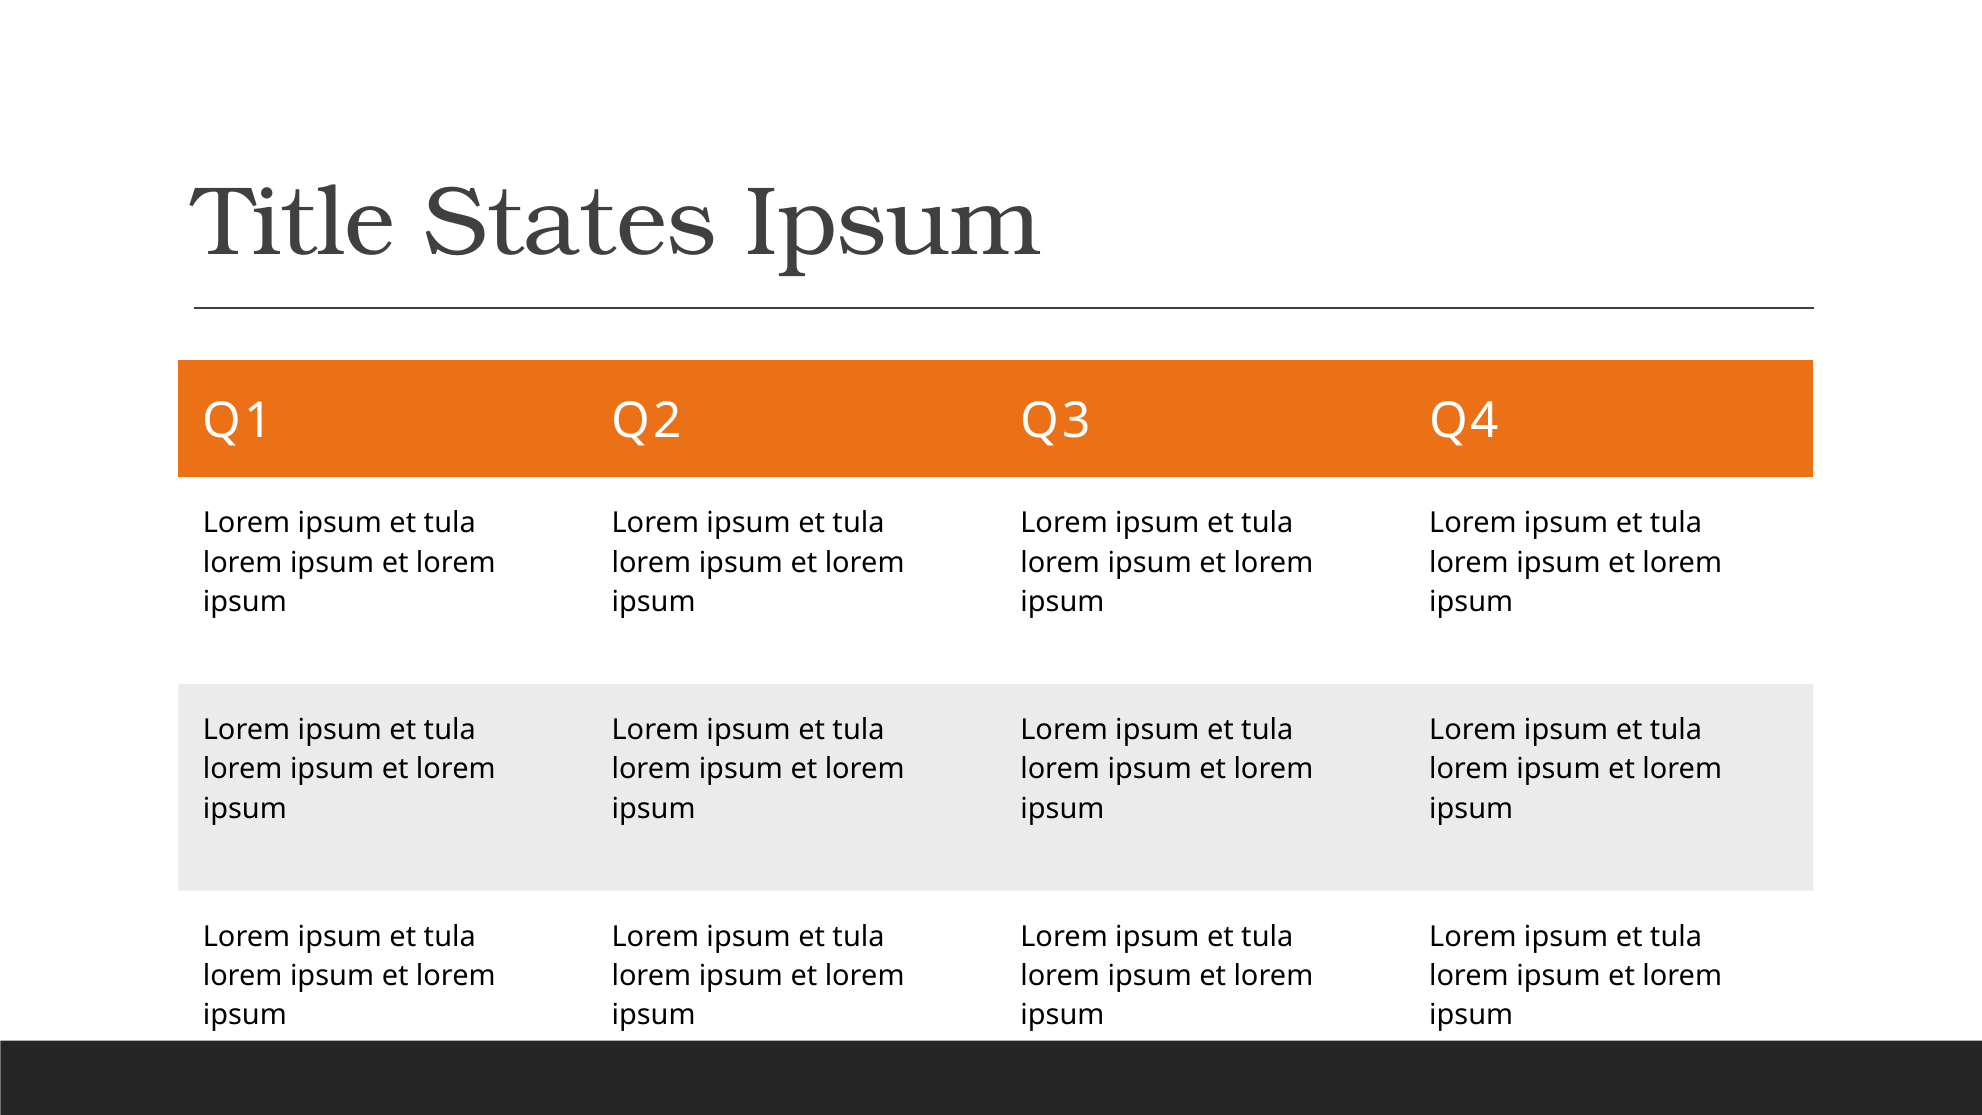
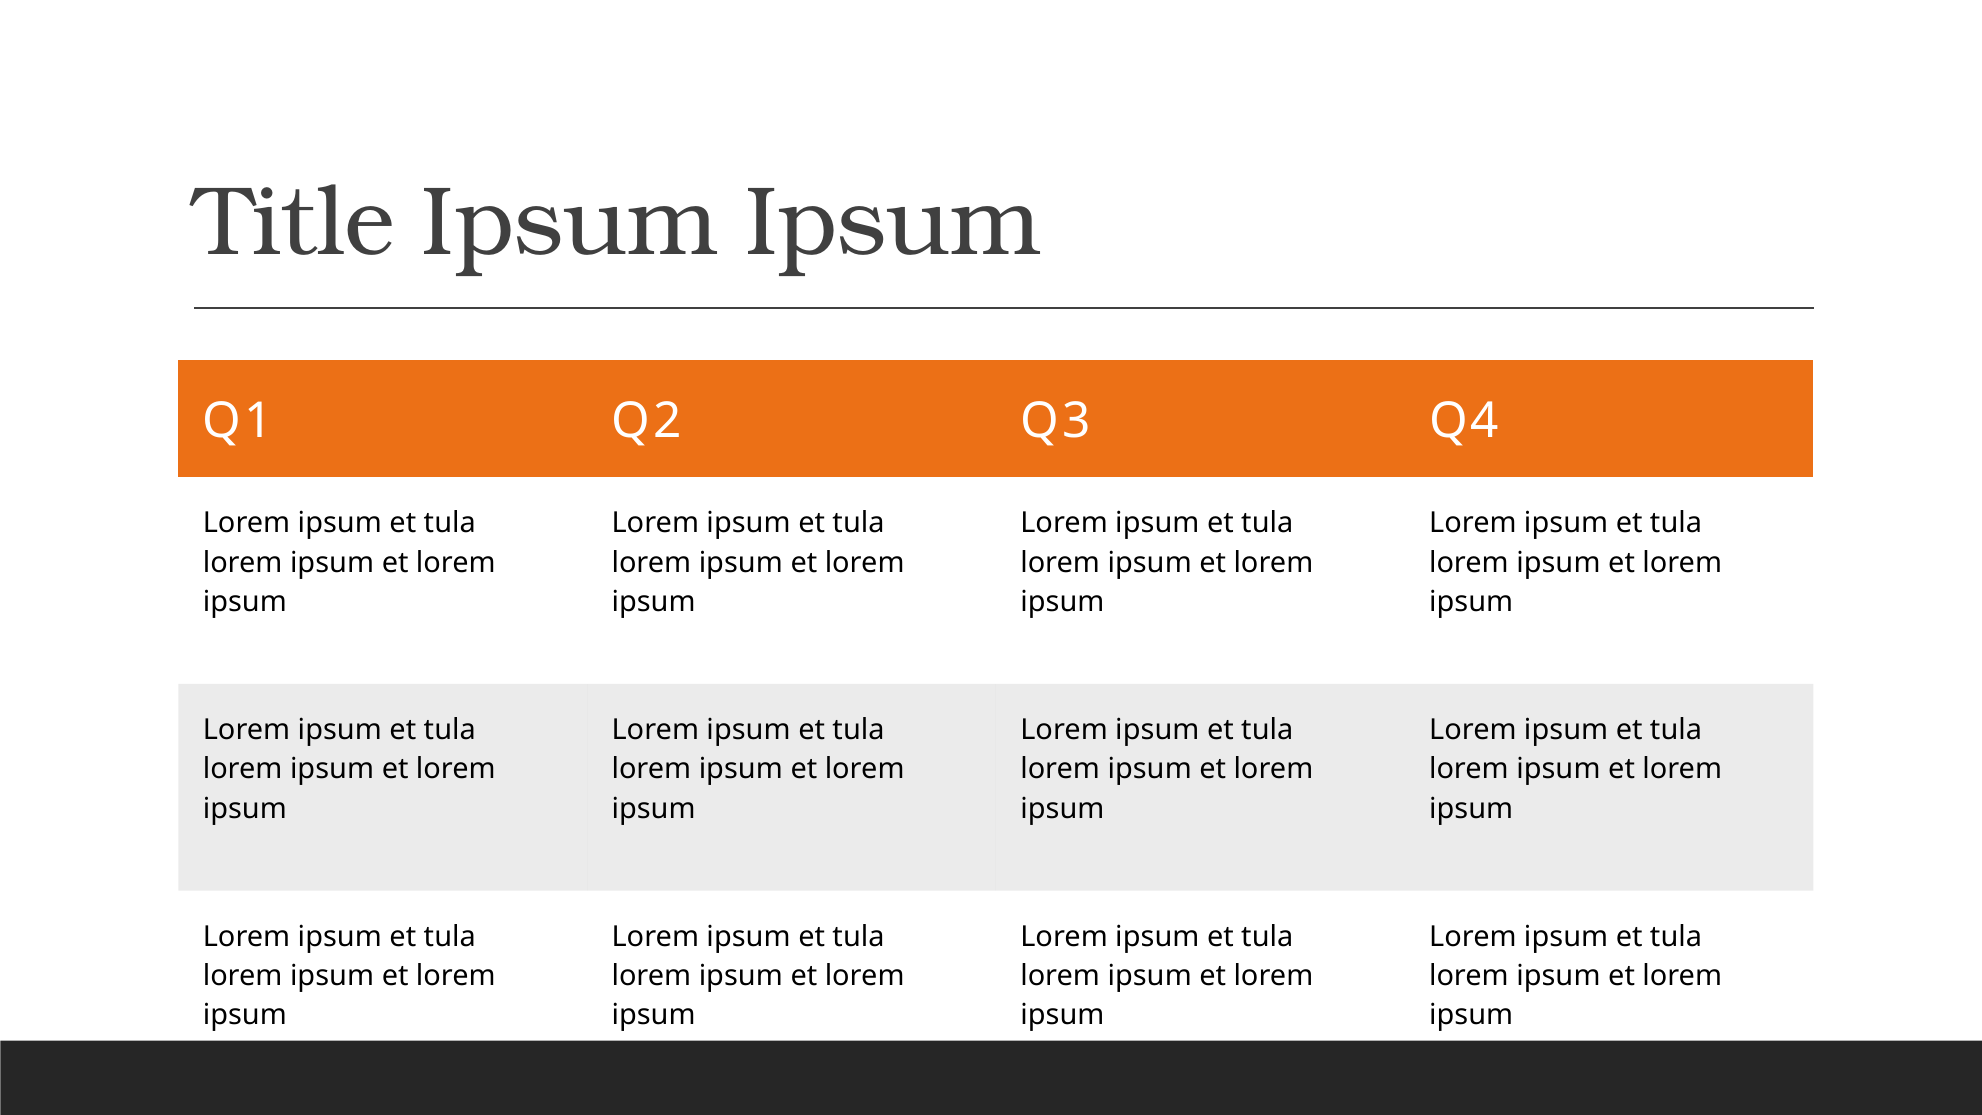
Title States: States -> Ipsum
